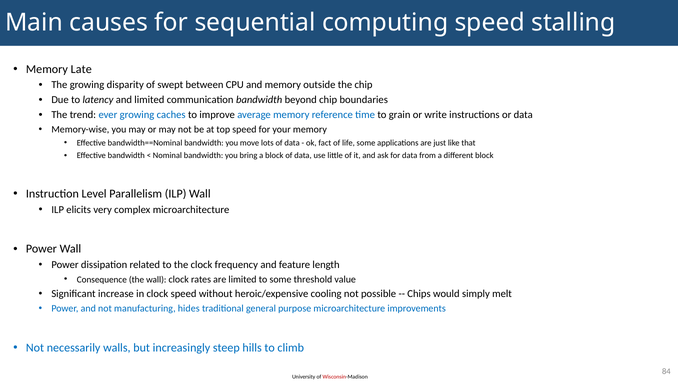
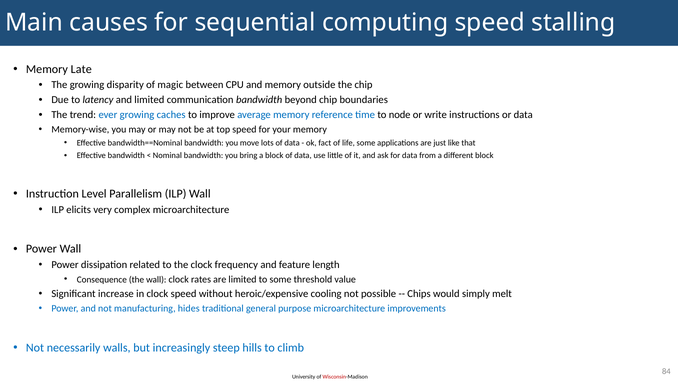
swept: swept -> magic
grain: grain -> node
